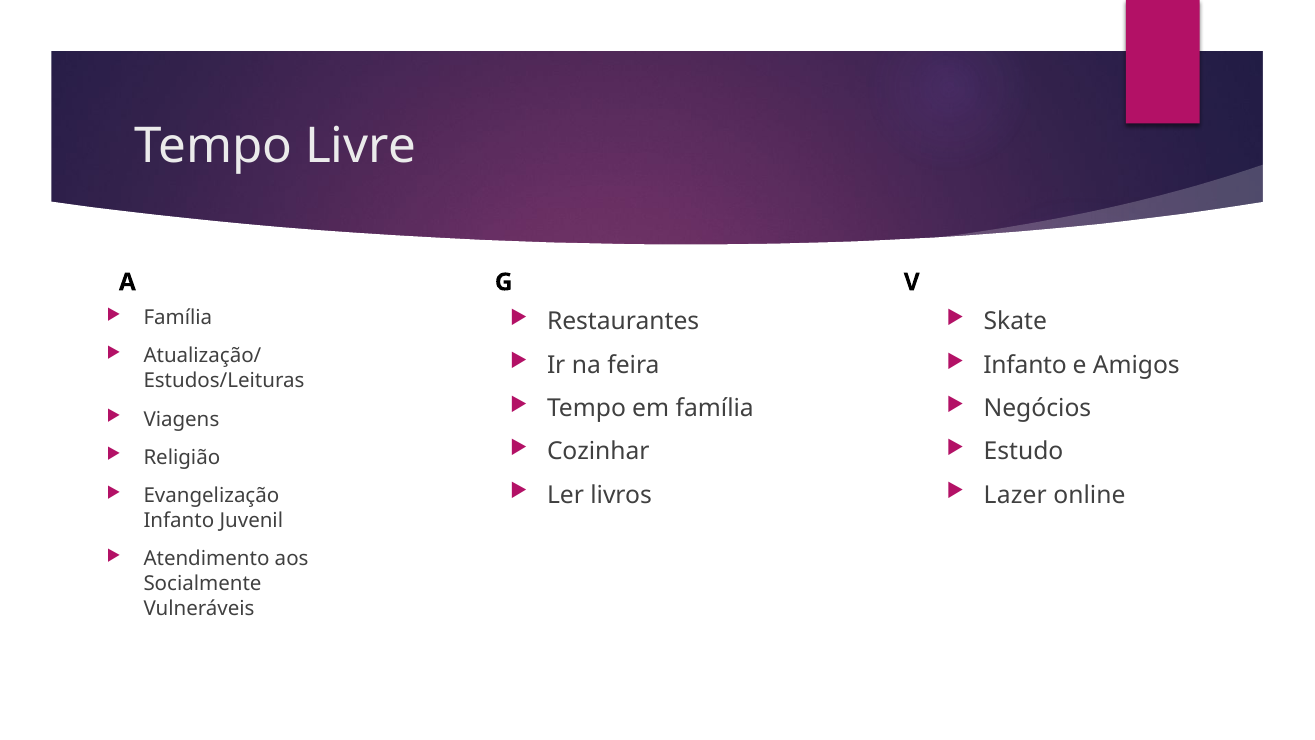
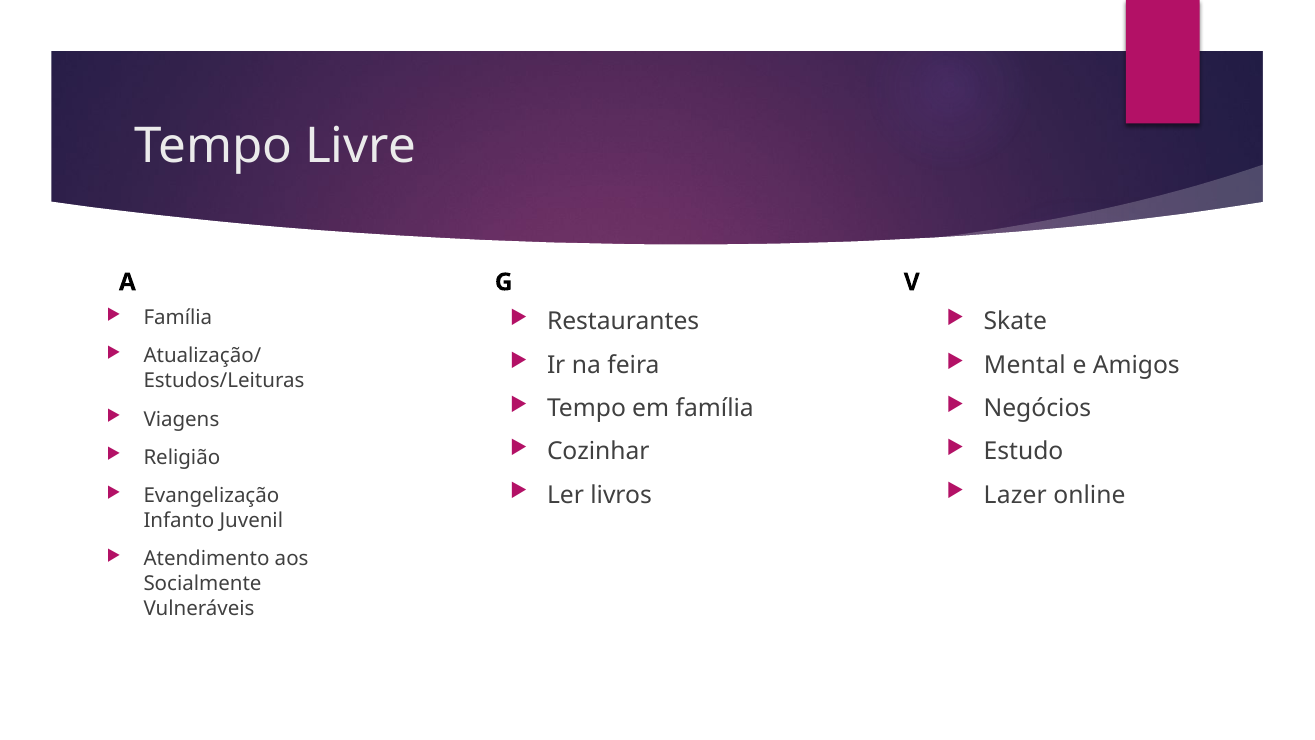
Infanto at (1025, 365): Infanto -> Mental
